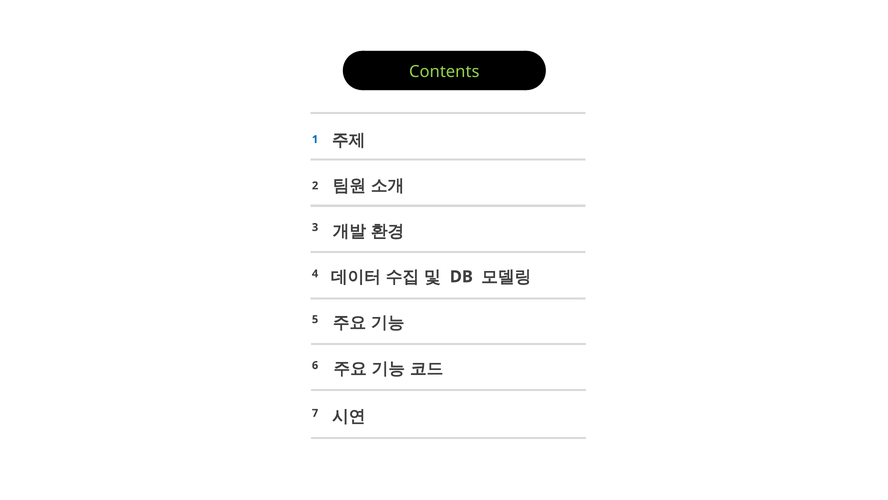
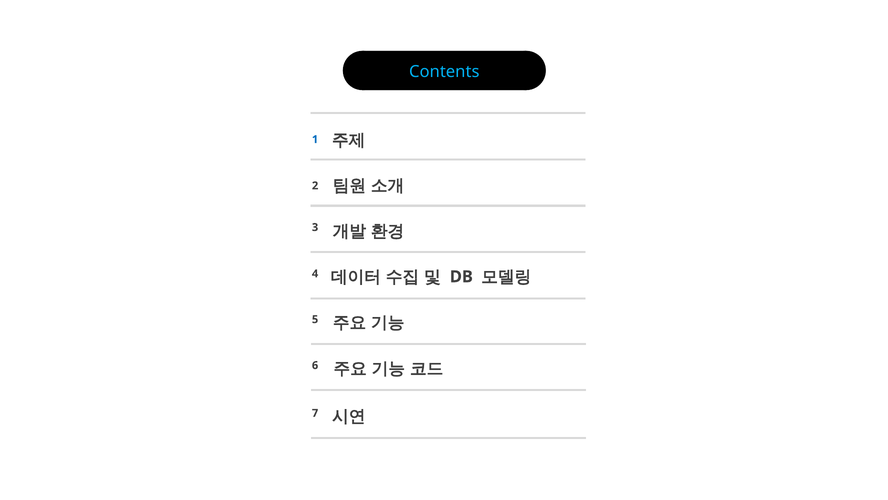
Contents colour: light green -> light blue
